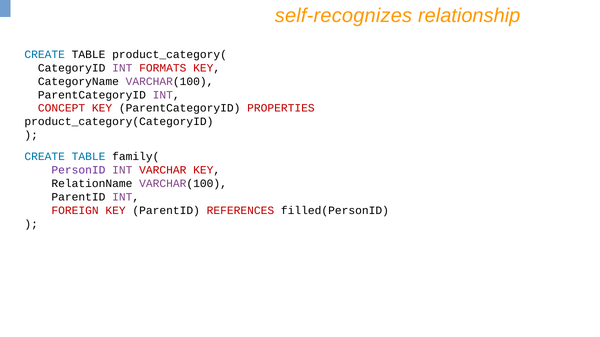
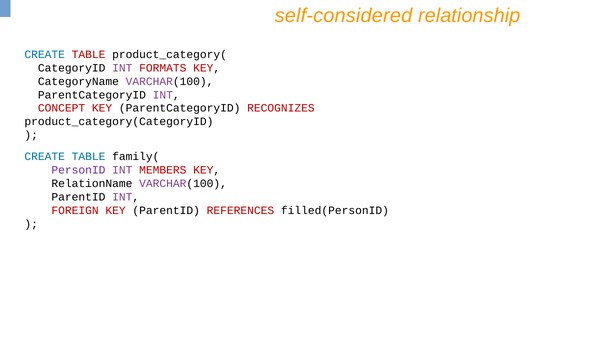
self-recognizes: self-recognizes -> self-considered
TABLE at (89, 54) colour: black -> red
PROPERTIES: PROPERTIES -> RECOGNIZES
VARCHAR: VARCHAR -> MEMBERS
